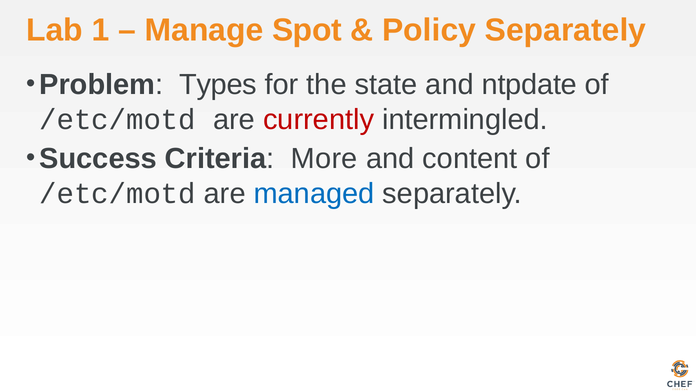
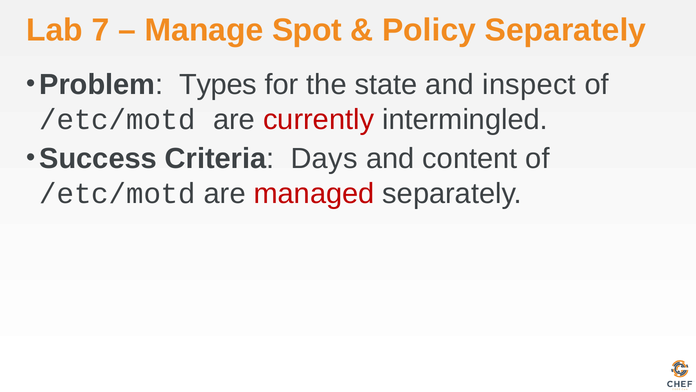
1: 1 -> 7
ntpdate: ntpdate -> inspect
More: More -> Days
managed colour: blue -> red
